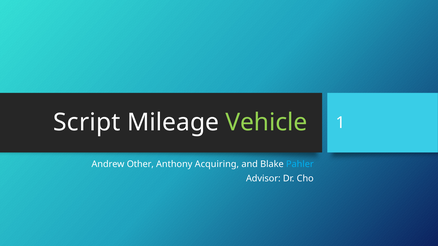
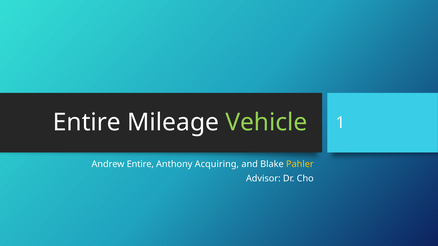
Script at (87, 123): Script -> Entire
Andrew Other: Other -> Entire
Pahler colour: light blue -> yellow
